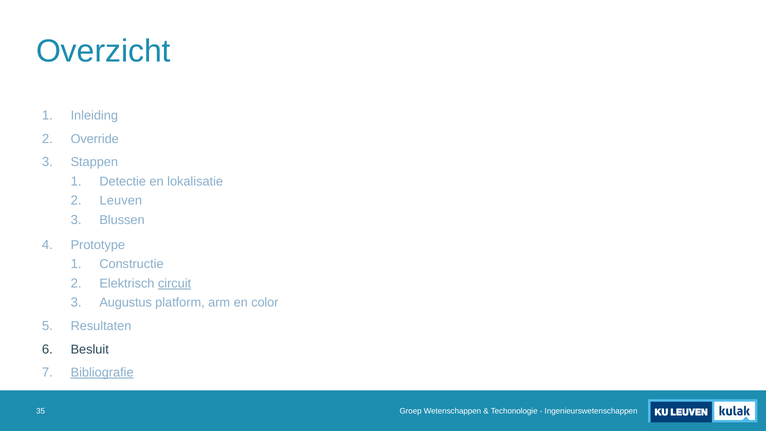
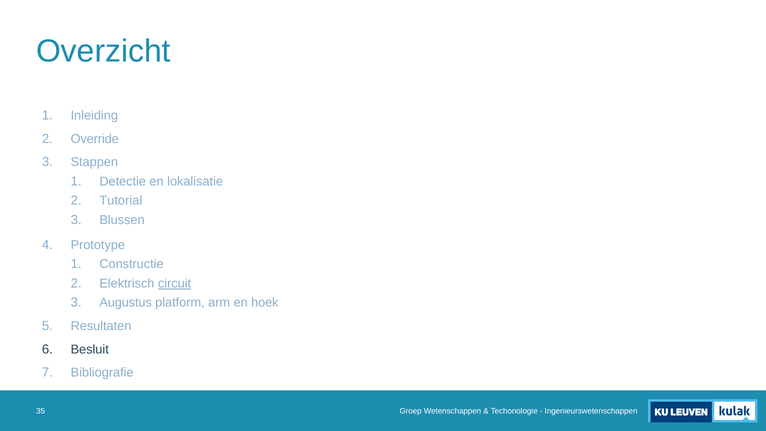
Leuven: Leuven -> Tutorial
color: color -> hoek
Bibliografie underline: present -> none
